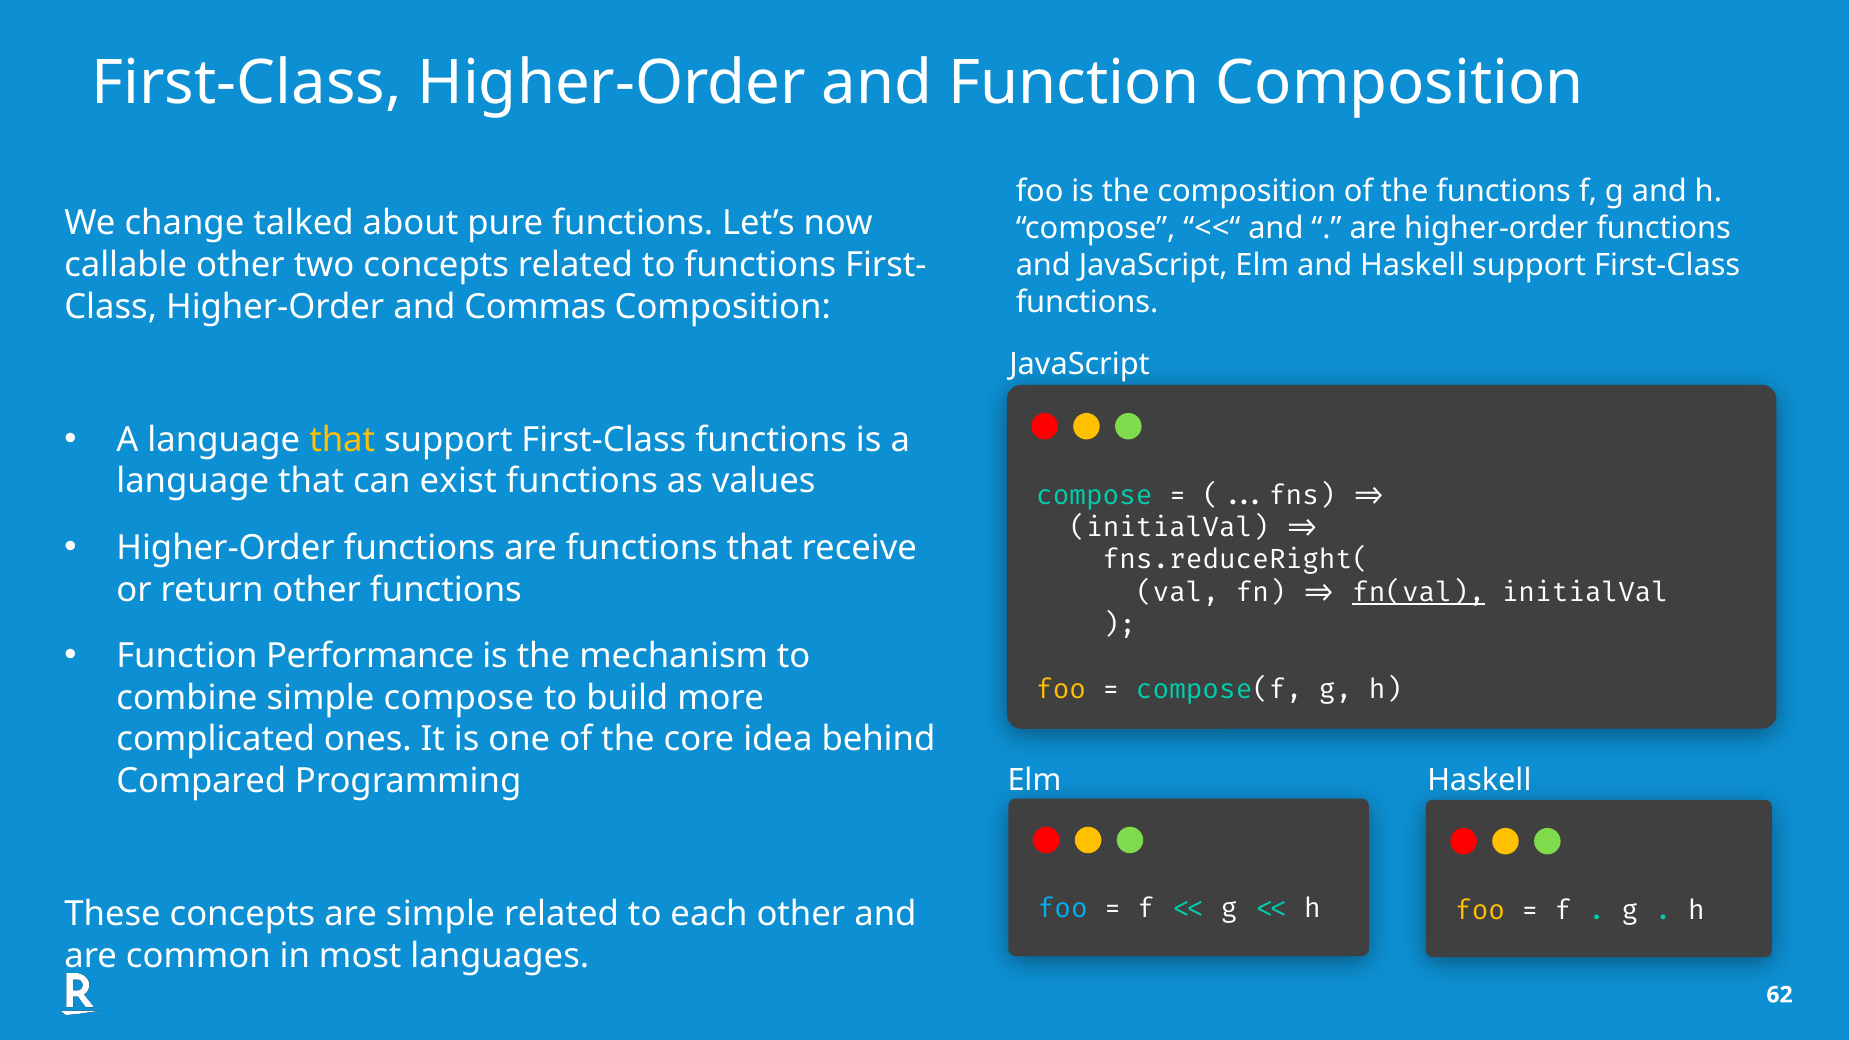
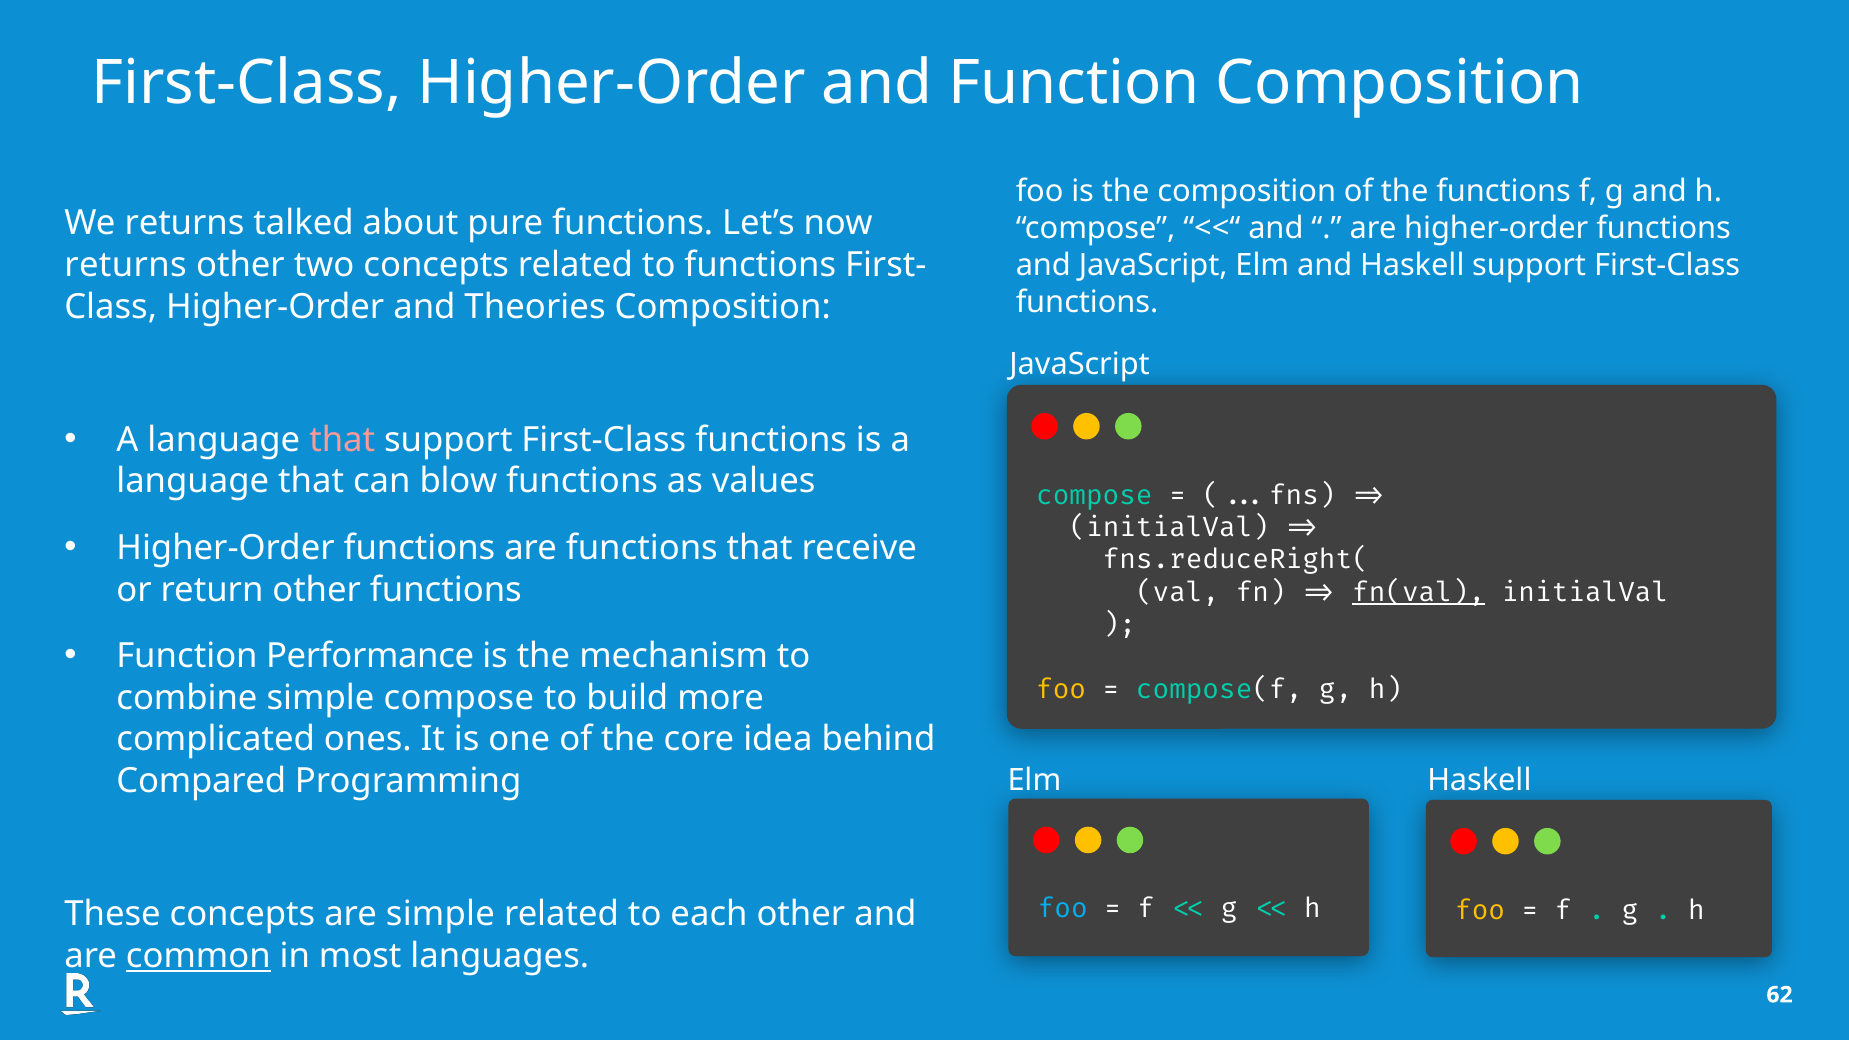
We change: change -> returns
callable at (126, 265): callable -> returns
Commas: Commas -> Theories
that at (342, 440) colour: yellow -> pink
exist: exist -> blow
common underline: none -> present
